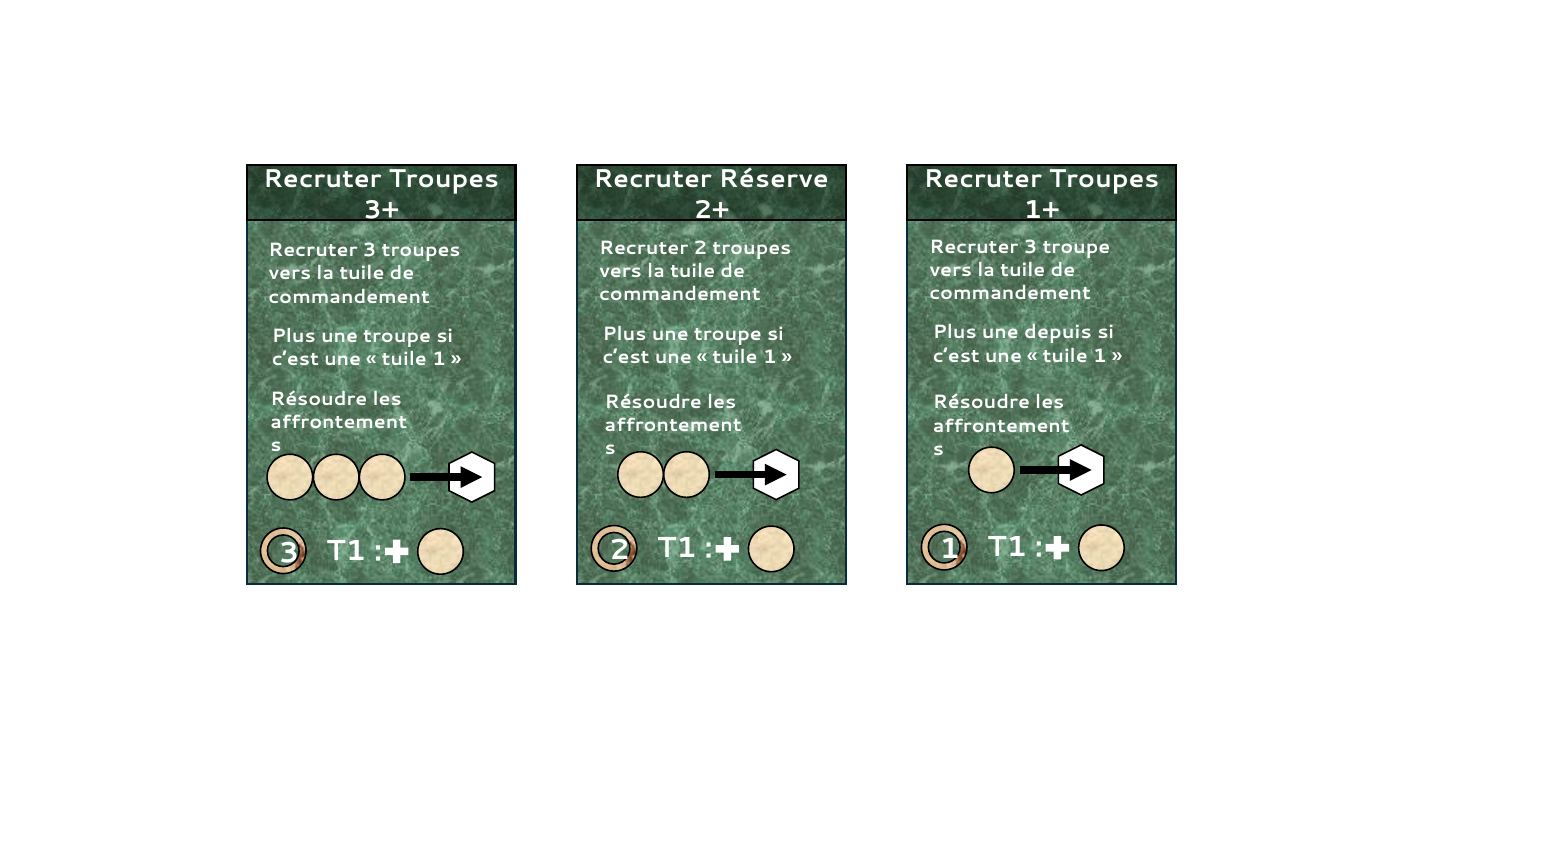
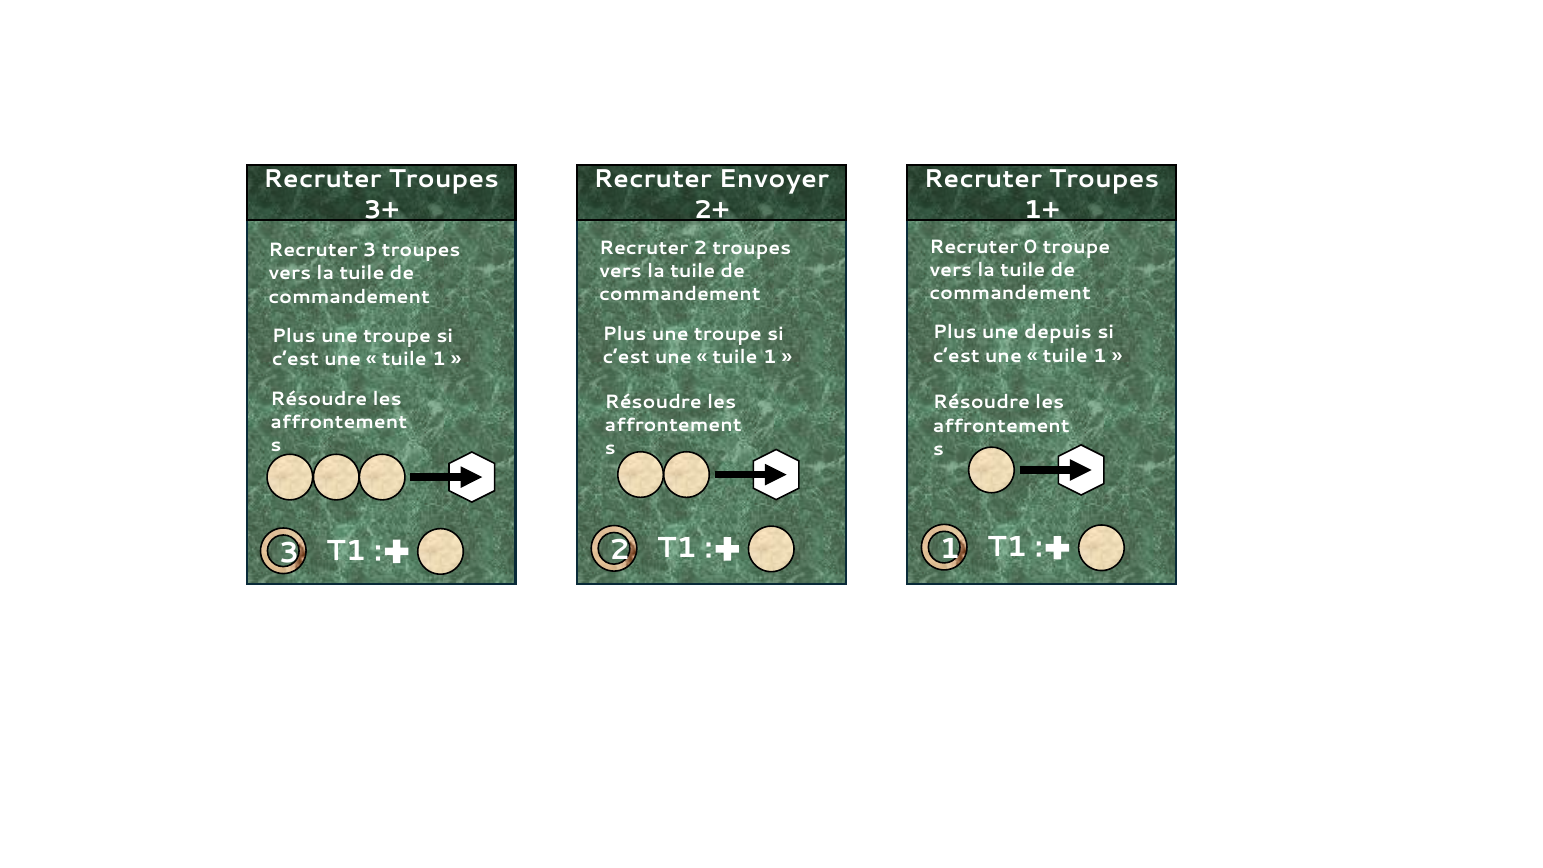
Réserve: Réserve -> Envoyer
3 at (1030, 247): 3 -> 0
